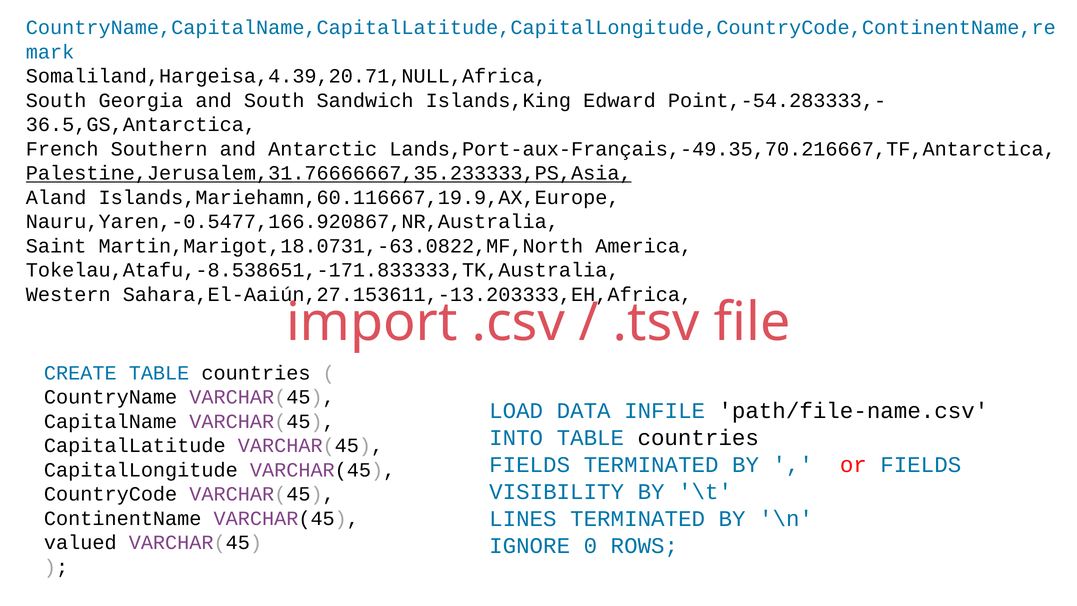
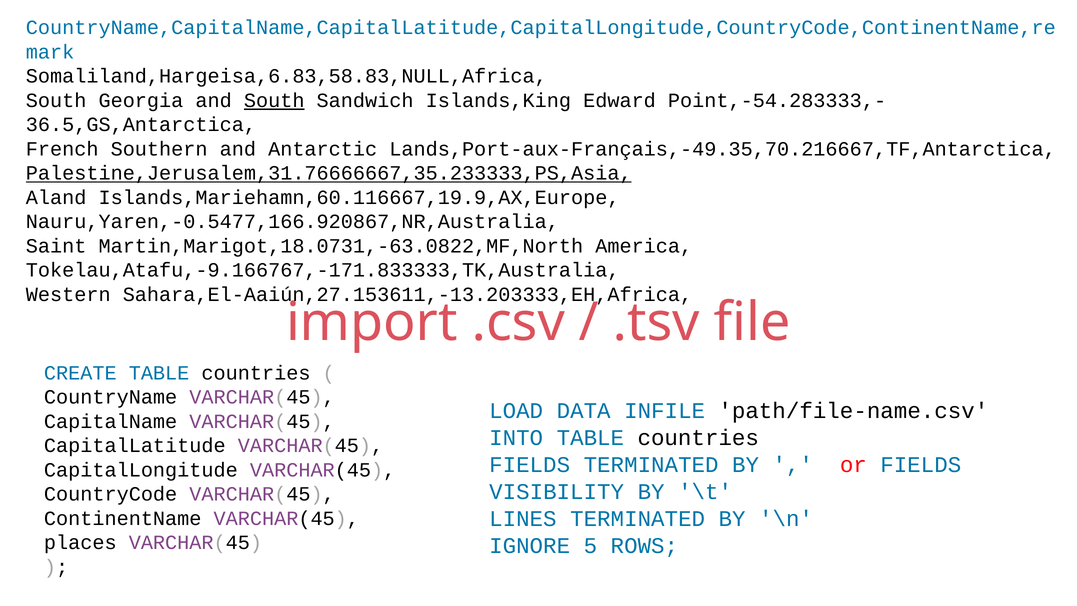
Somaliland,Hargeisa,4.39,20.71,NULL,Africa: Somaliland,Hargeisa,4.39,20.71,NULL,Africa -> Somaliland,Hargeisa,6.83,58.83,NULL,Africa
South at (274, 100) underline: none -> present
Tokelau,Atafu,-8.538651,-171.833333,TK,Australia: Tokelau,Atafu,-8.538651,-171.833333,TK,Australia -> Tokelau,Atafu,-9.166767,-171.833333,TK,Australia
valued: valued -> places
0: 0 -> 5
